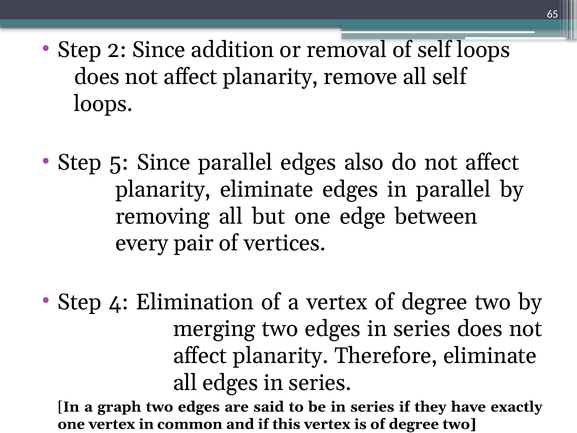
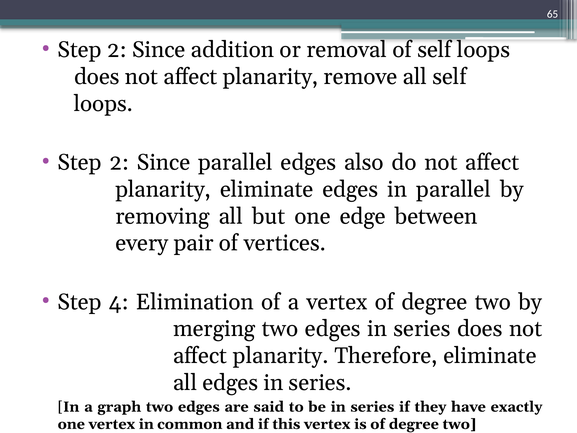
5 at (119, 162): 5 -> 2
